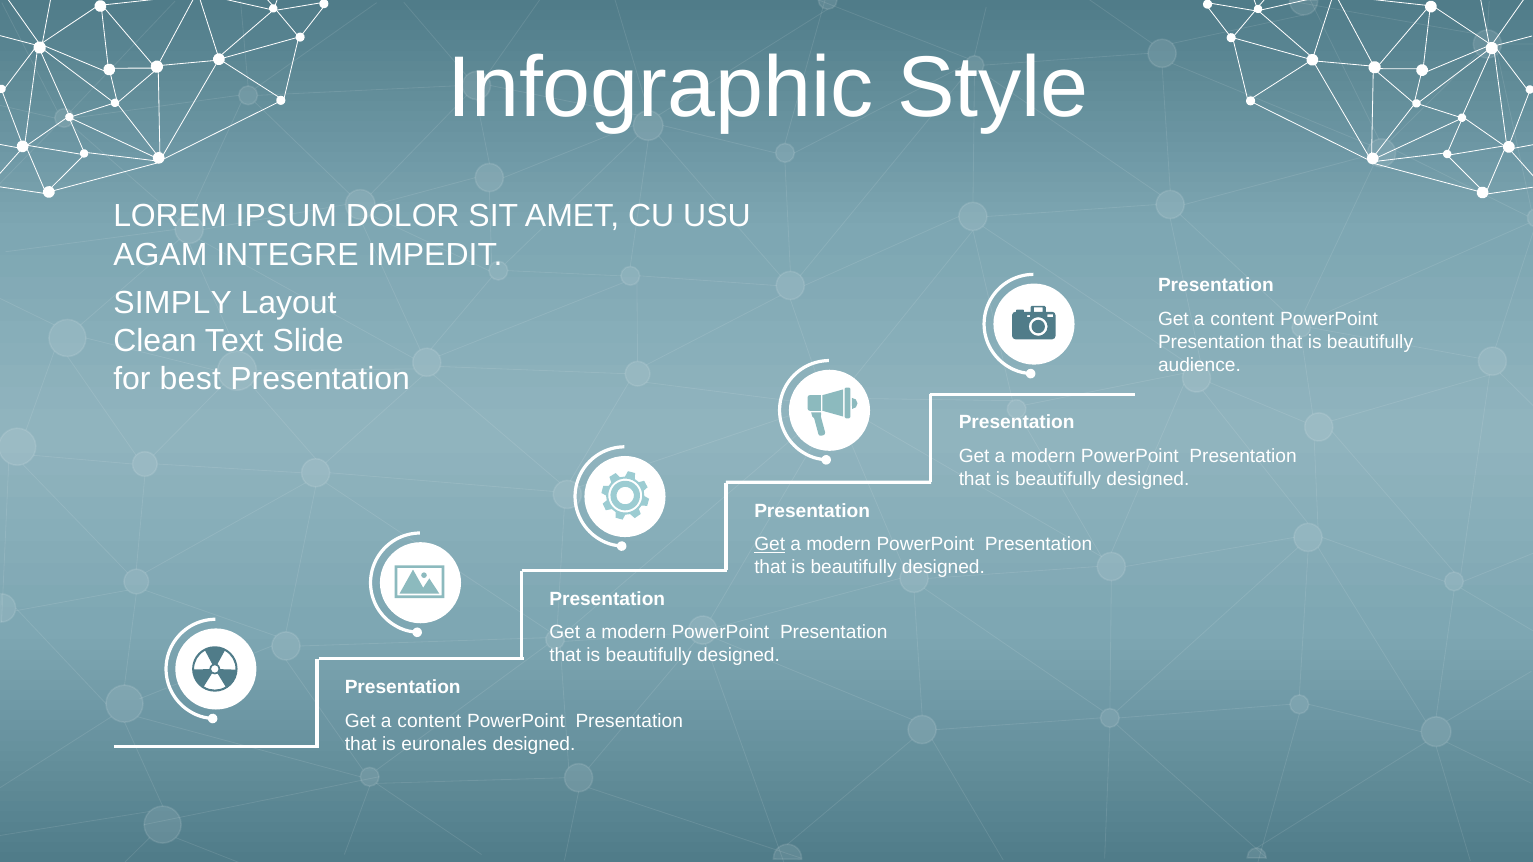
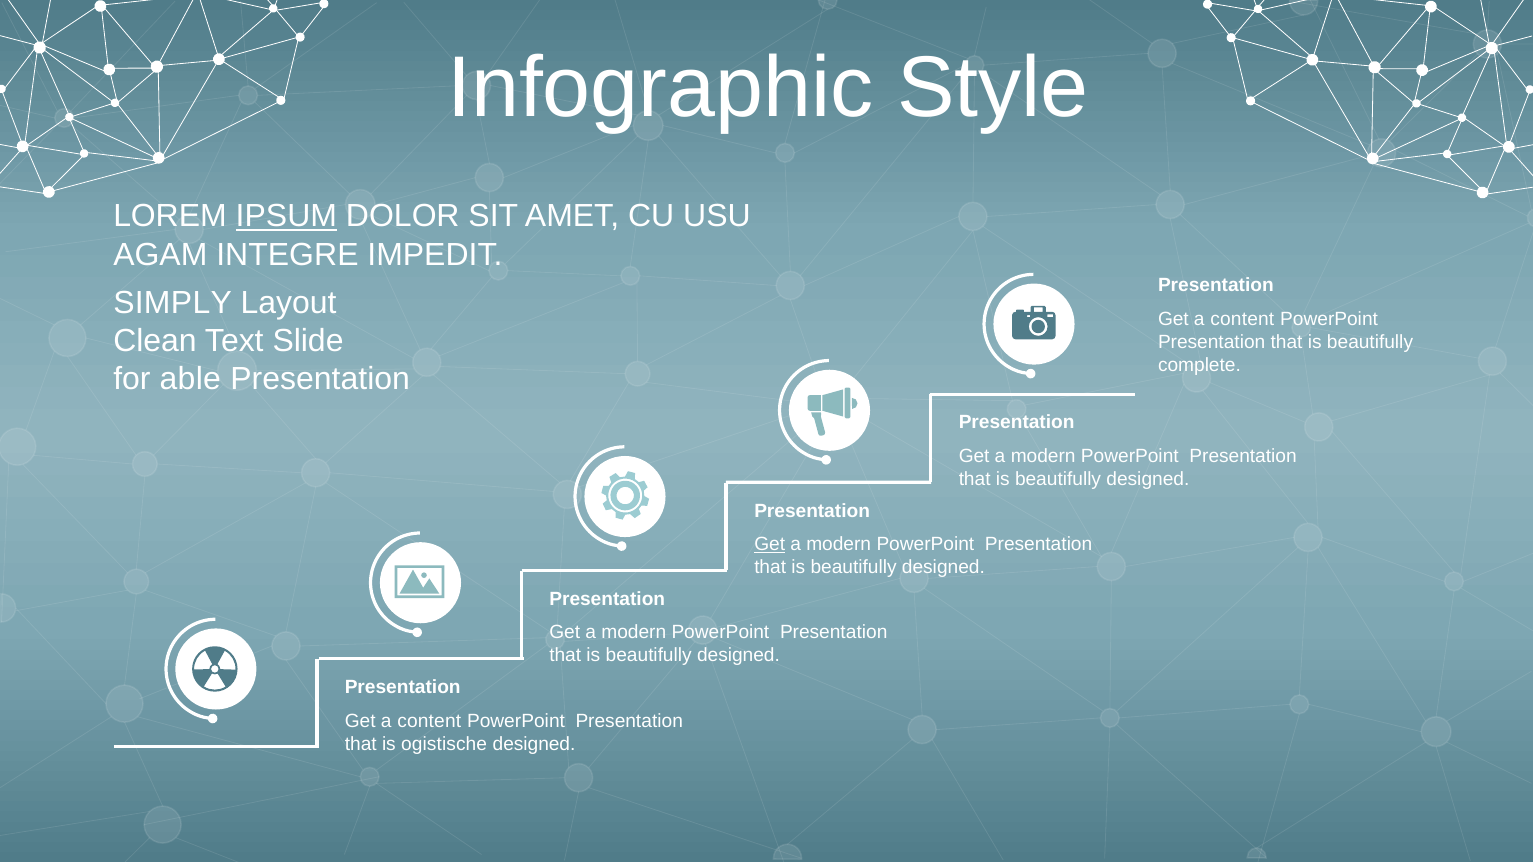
IPSUM underline: none -> present
audience: audience -> complete
best: best -> able
euronales: euronales -> ogistische
